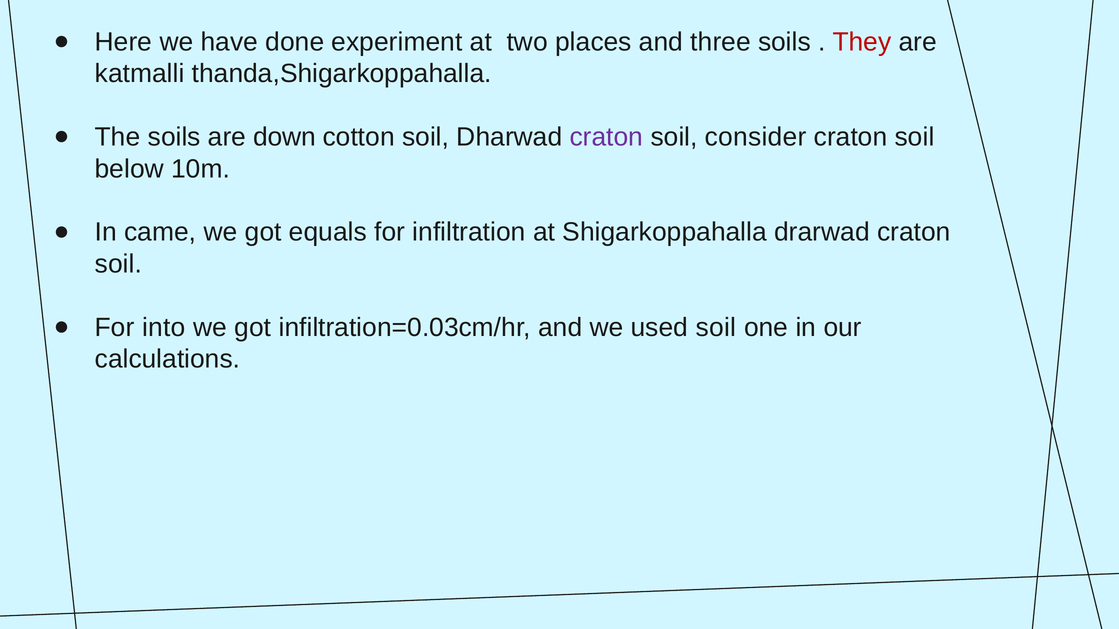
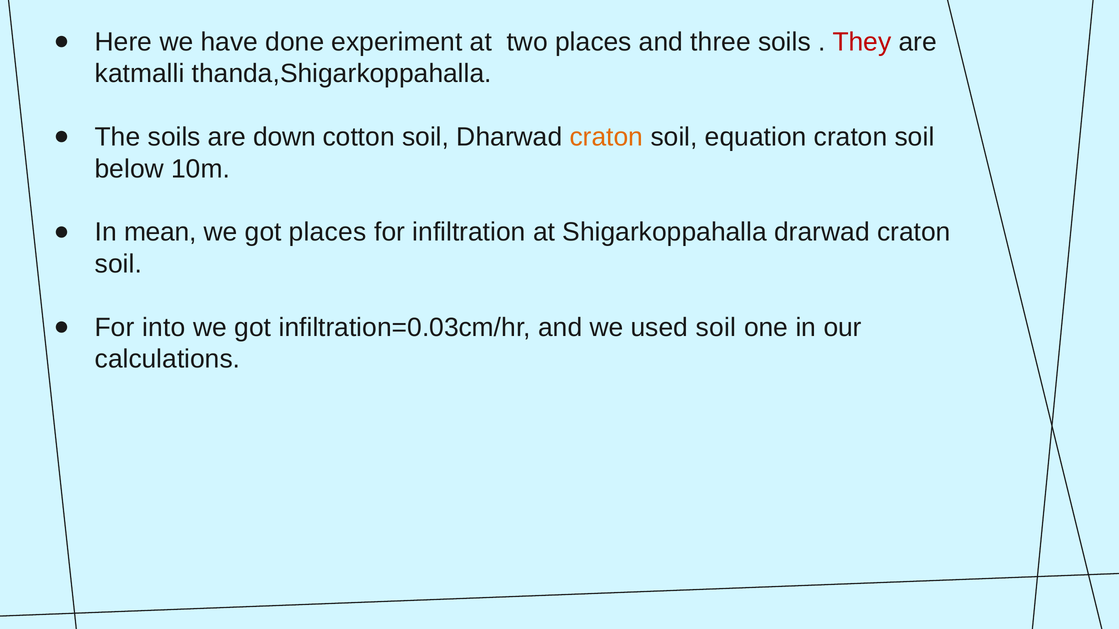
craton at (606, 137) colour: purple -> orange
consider: consider -> equation
came: came -> mean
got equals: equals -> places
